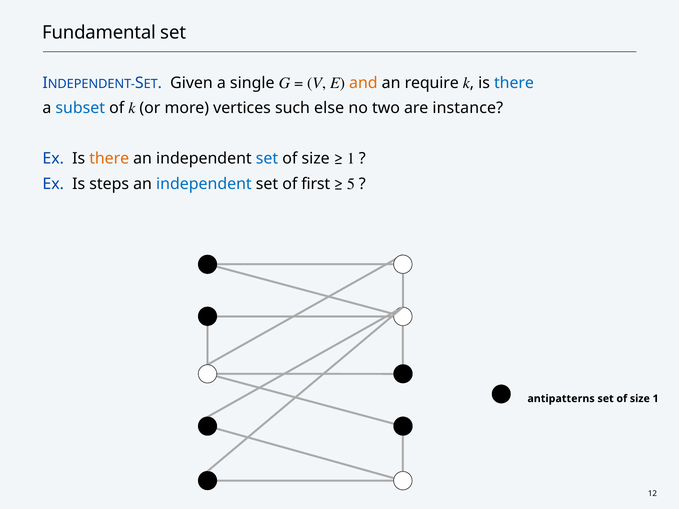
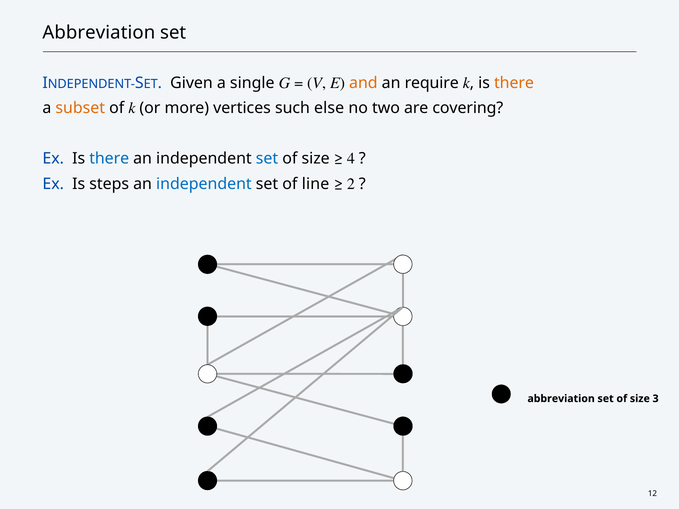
Fundamental at (99, 33): Fundamental -> Abbreviation
there at (514, 83) colour: blue -> orange
subset colour: blue -> orange
instance: instance -> covering
there at (109, 159) colour: orange -> blue
1 at (351, 159): 1 -> 4
first: first -> line
5: 5 -> 2
antipatterns at (561, 399): antipatterns -> abbreviation
size 1: 1 -> 3
